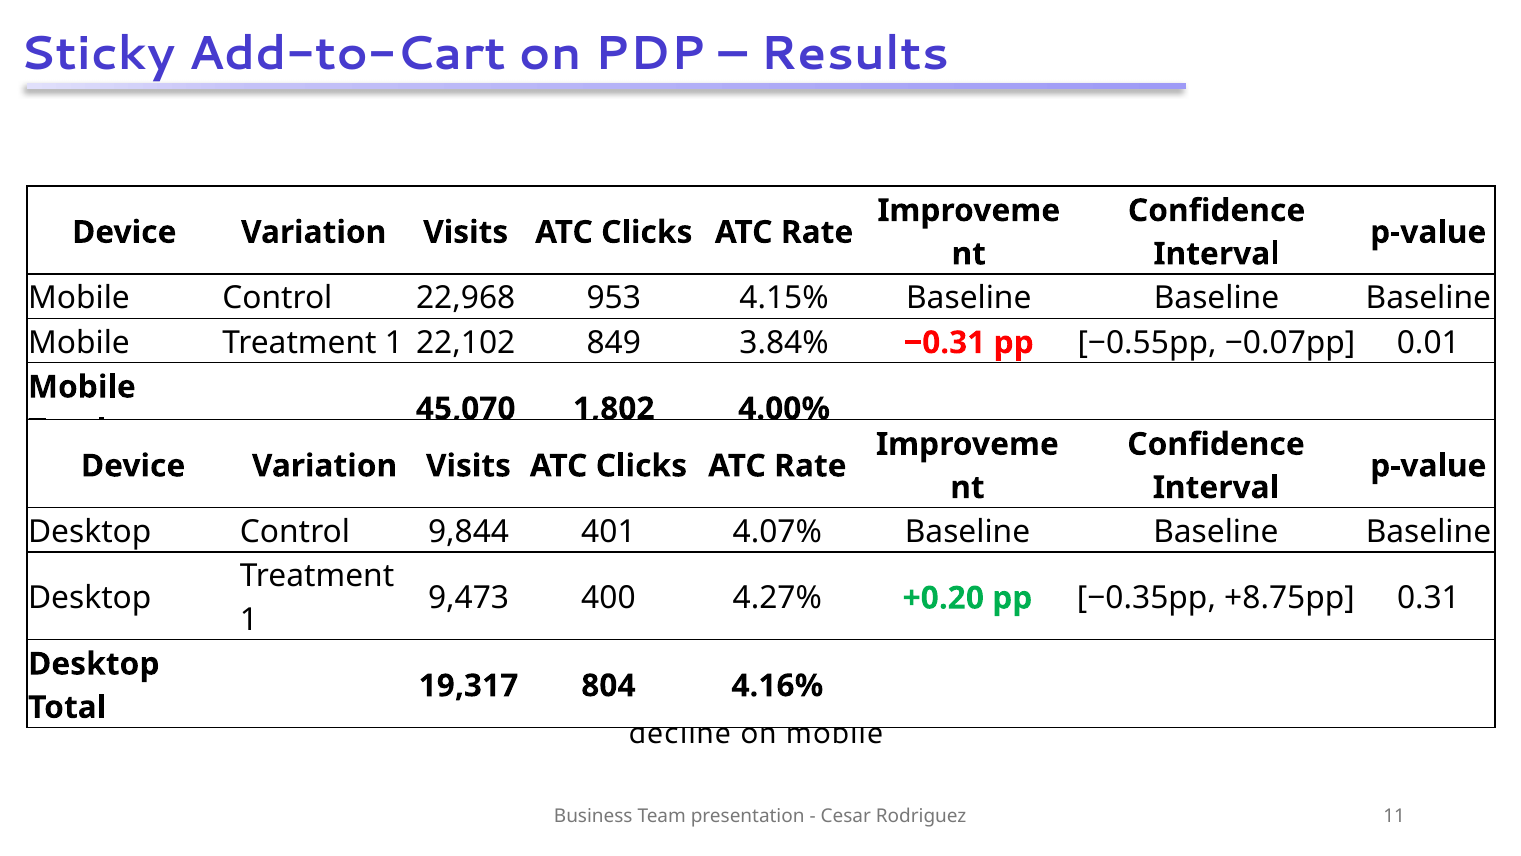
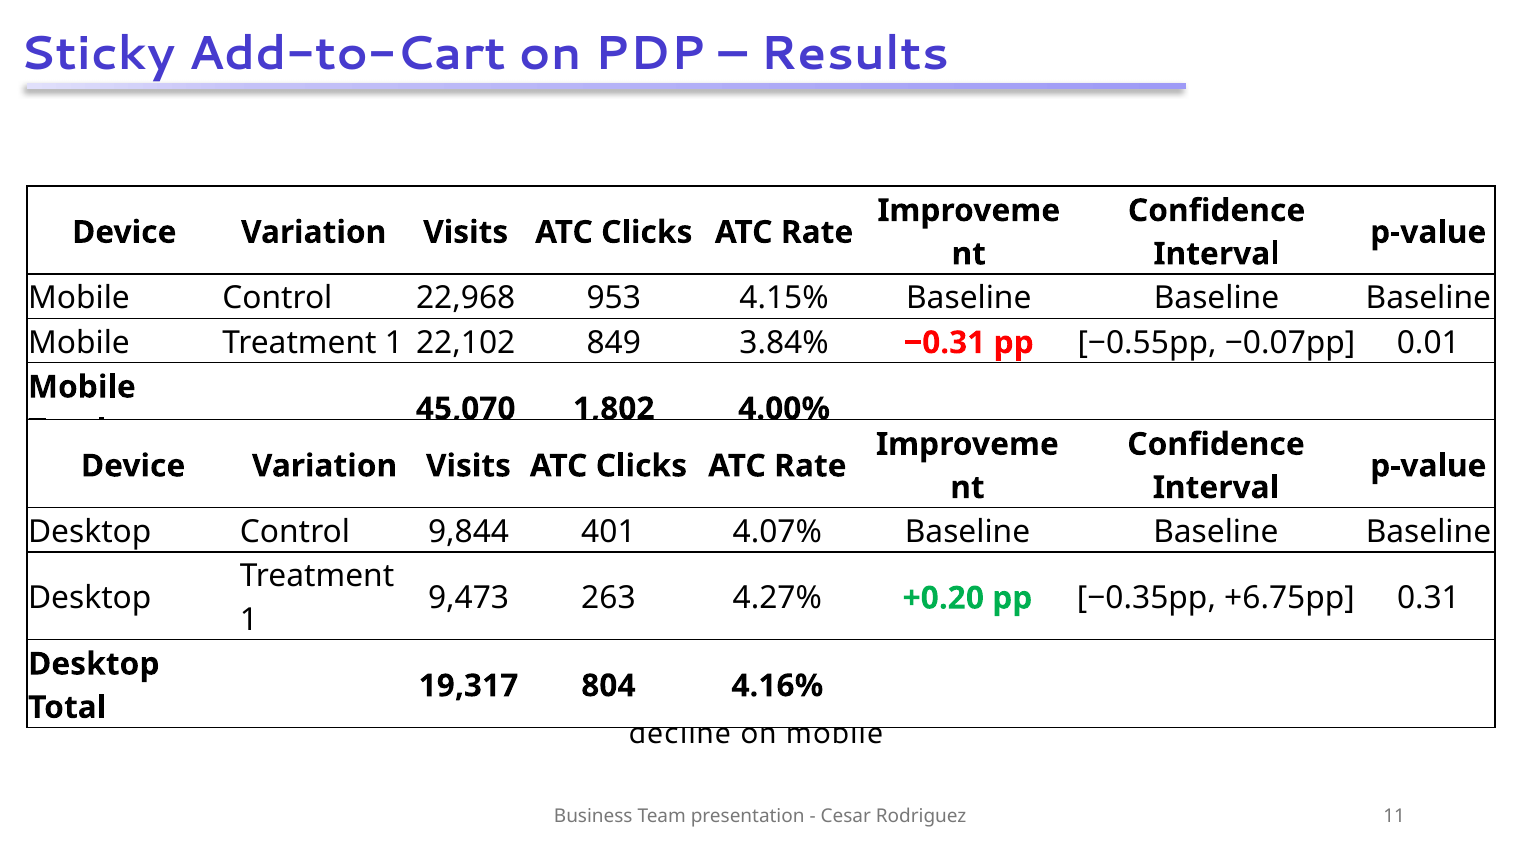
400: 400 -> 263
+8.75pp: +8.75pp -> +6.75pp
